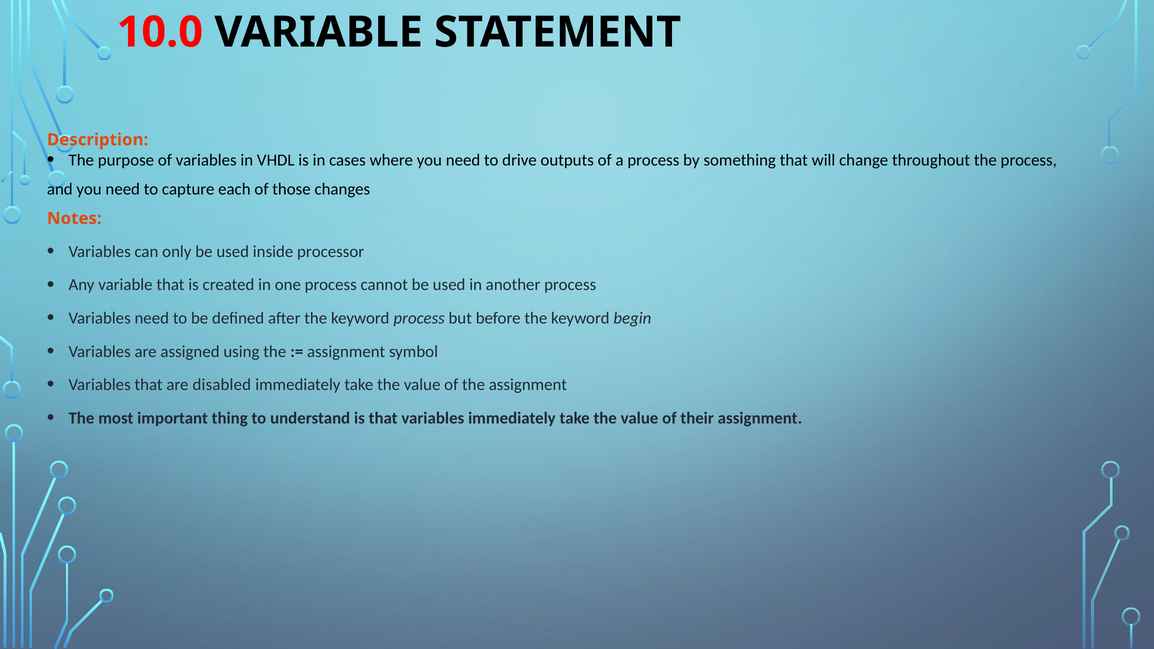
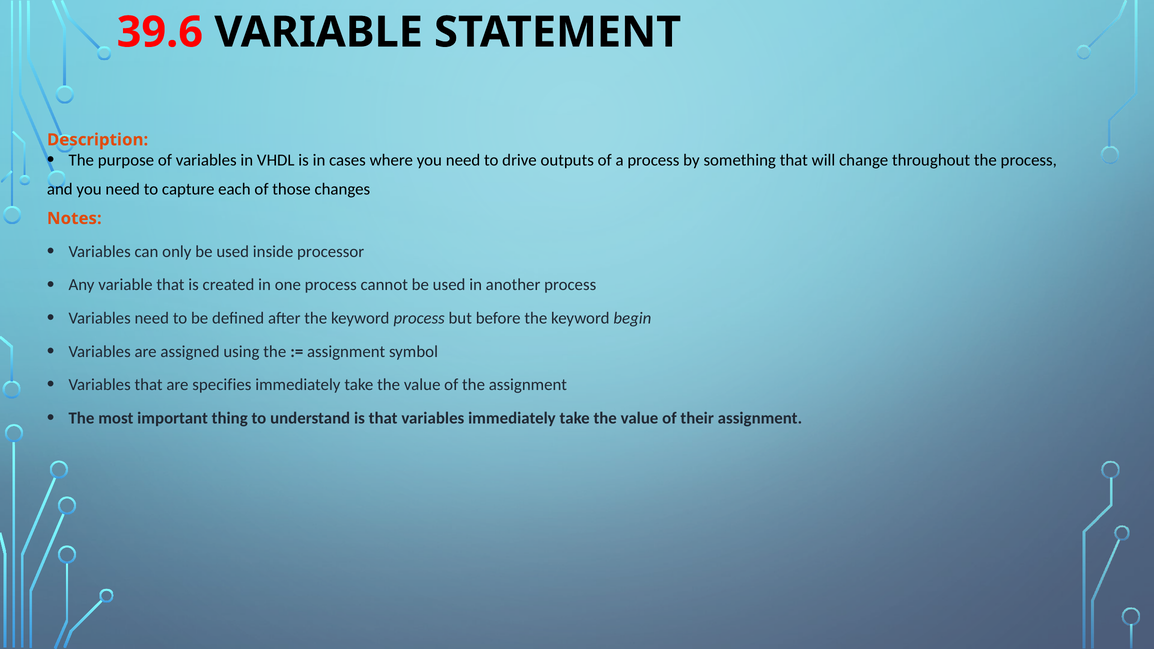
10.0: 10.0 -> 39.6
disabled: disabled -> specifies
